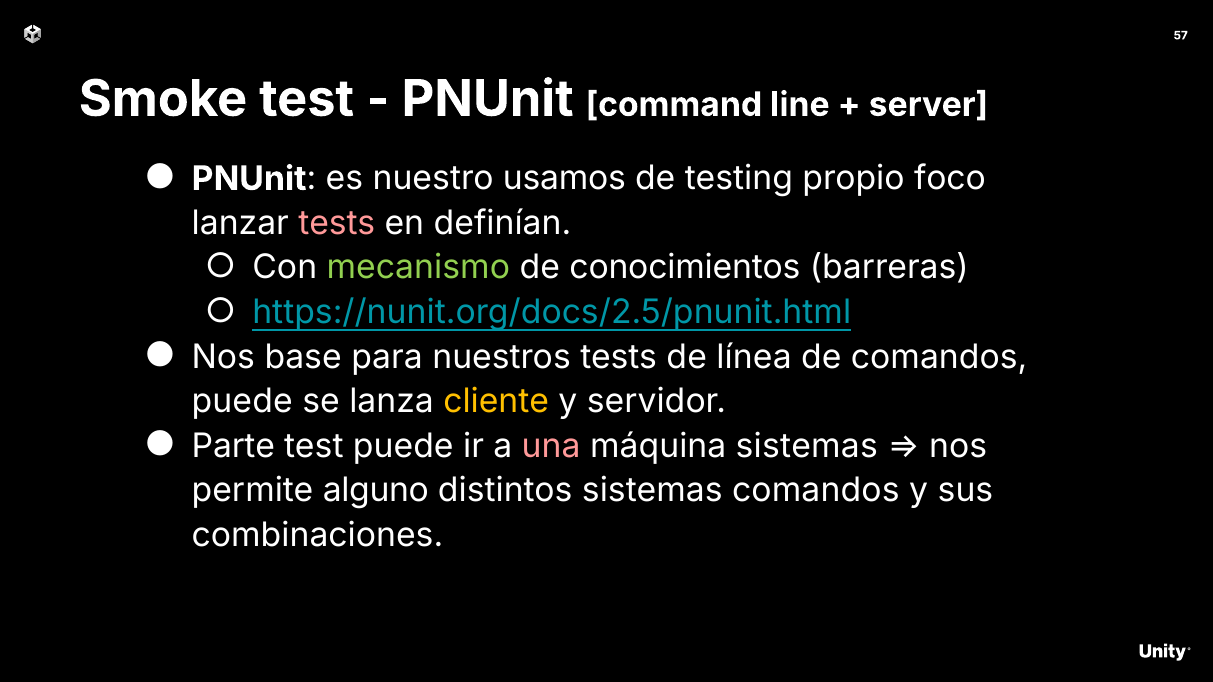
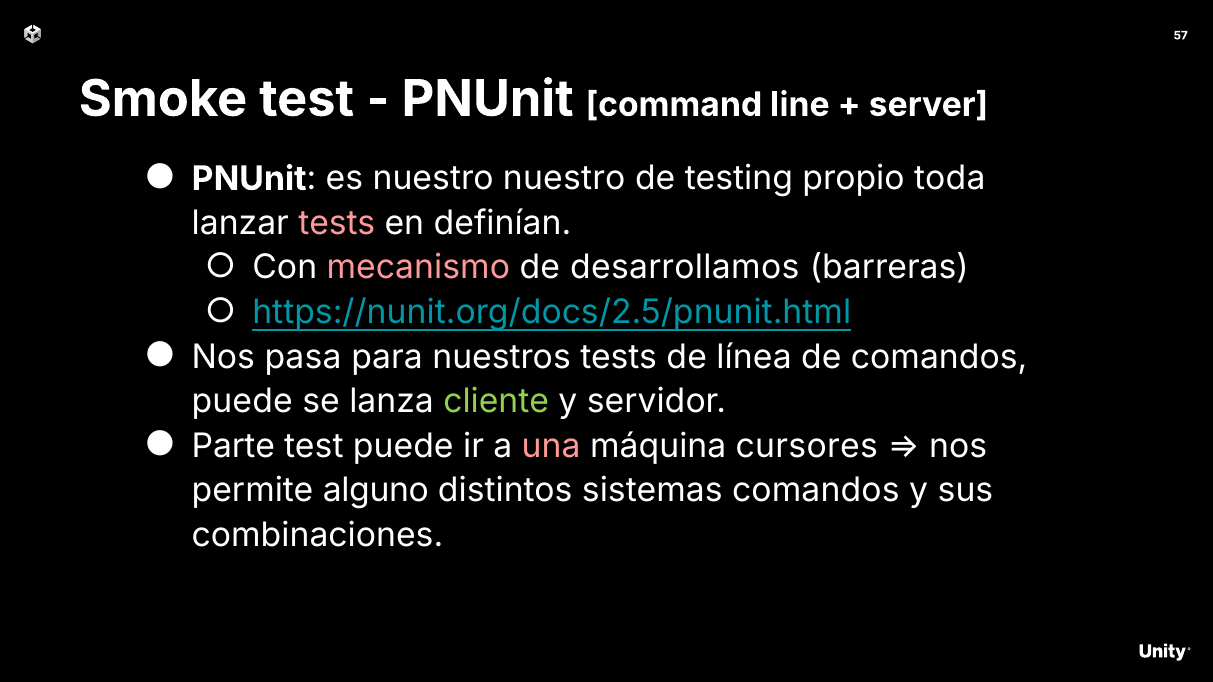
nuestro usamos: usamos -> nuestro
foco: foco -> toda
mecanismo colour: light green -> pink
conocimientos: conocimientos -> desarrollamos
base: base -> pasa
cliente colour: yellow -> light green
máquina sistemas: sistemas -> cursores
